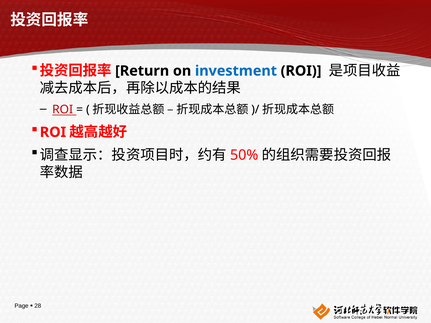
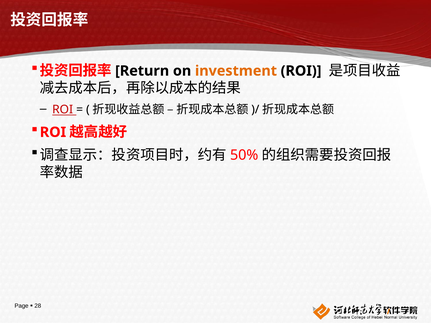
investment colour: blue -> orange
